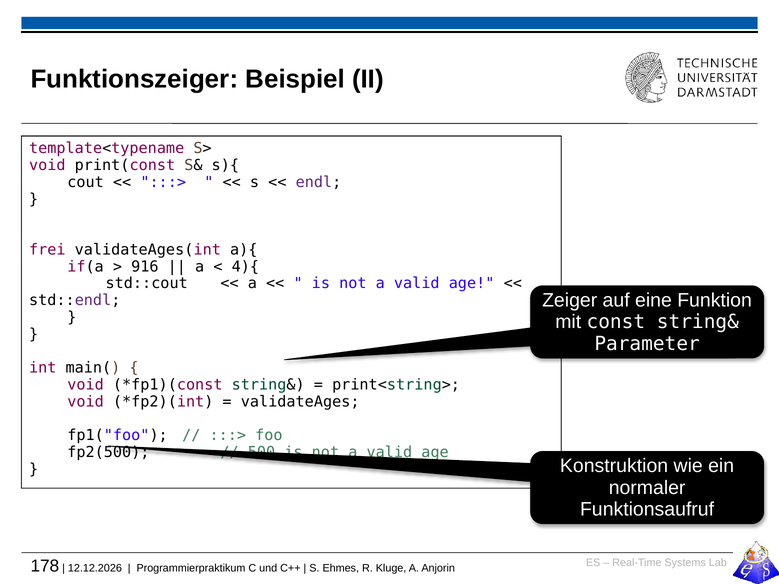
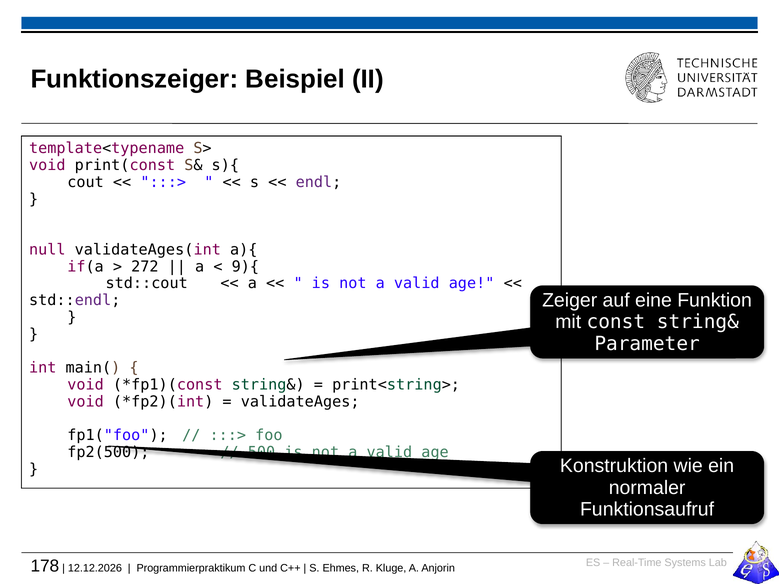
frei: frei -> null
916: 916 -> 272
4){: 4){ -> 9){
